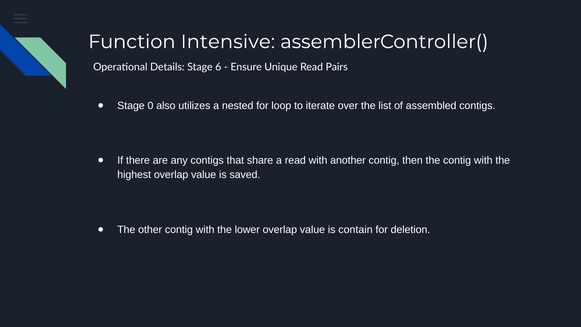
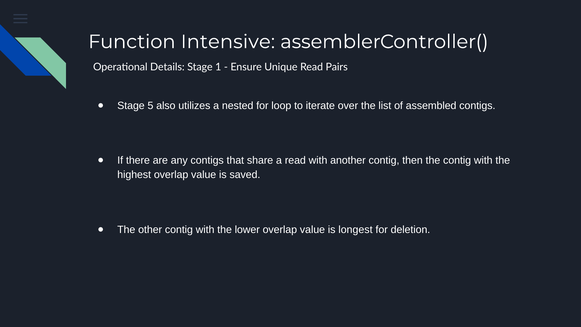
6: 6 -> 1
0: 0 -> 5
contain: contain -> longest
